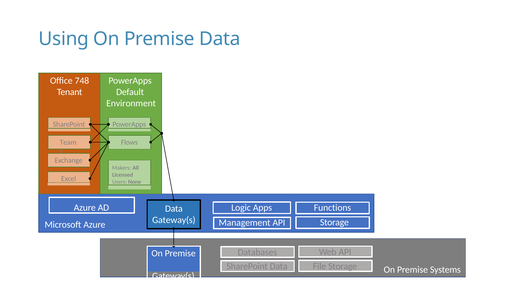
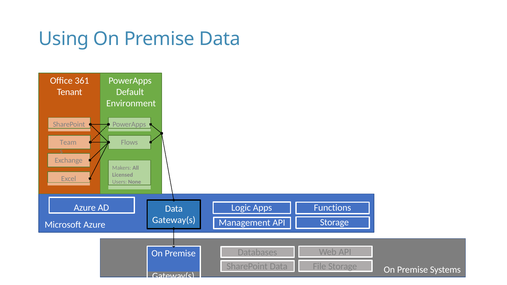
748: 748 -> 361
